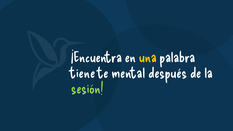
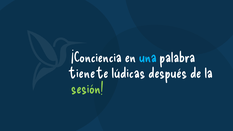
¡Encuentra: ¡Encuentra -> ¡Conciencia
una colour: yellow -> light blue
mental: mental -> lúdicas
